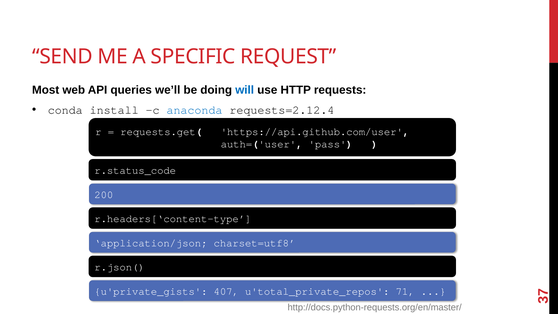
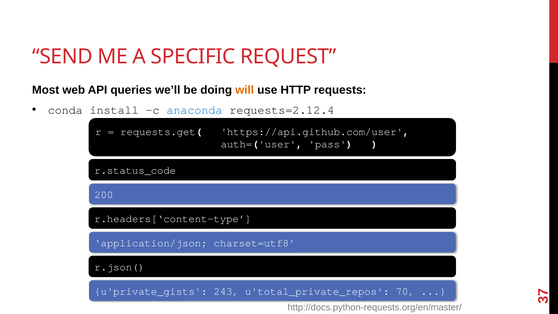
will colour: blue -> orange
407: 407 -> 243
71: 71 -> 70
